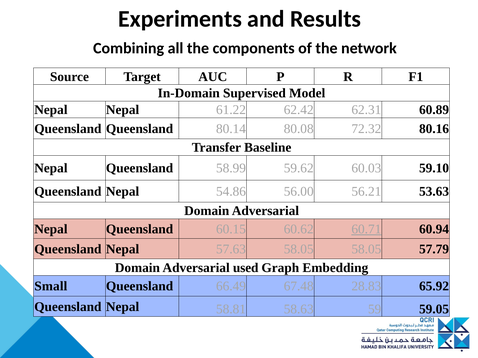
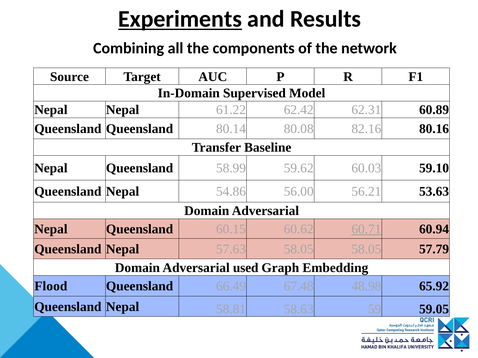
Experiments underline: none -> present
72.32: 72.32 -> 82.16
Small: Small -> Flood
28.83: 28.83 -> 48.98
